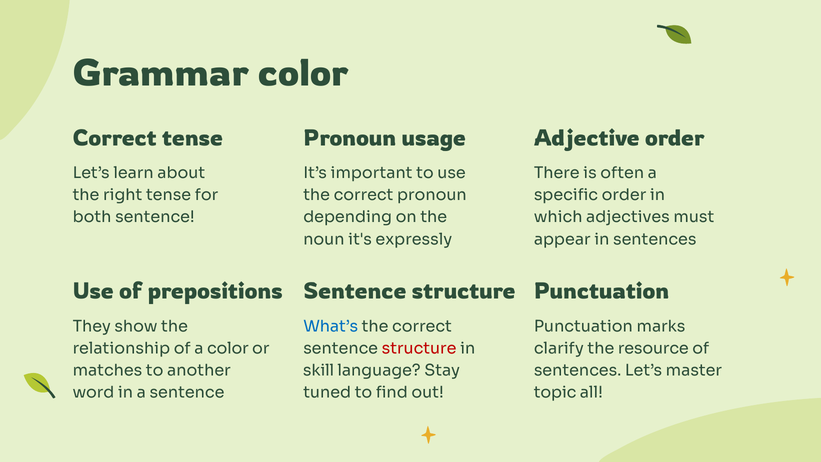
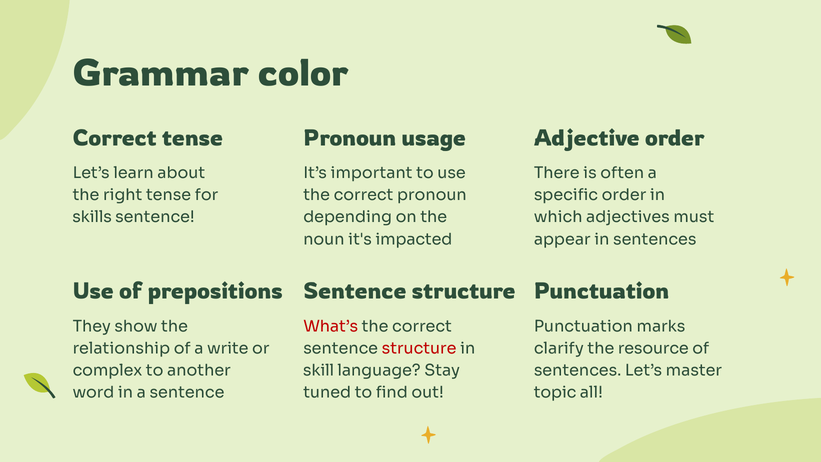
both: both -> skills
expressly: expressly -> impacted
What’s colour: blue -> red
a color: color -> write
matches: matches -> complex
